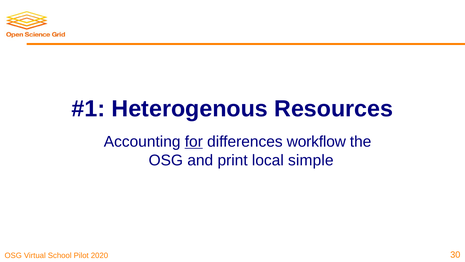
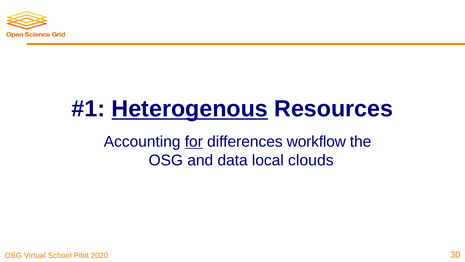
Heterogenous underline: none -> present
print: print -> data
simple: simple -> clouds
